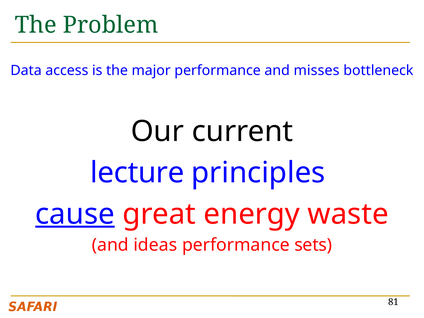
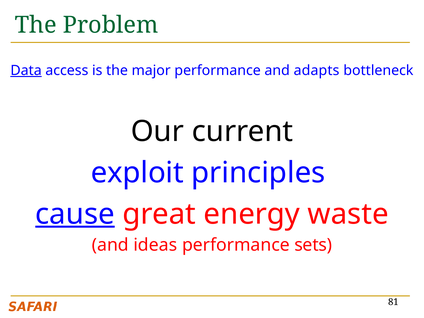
Data underline: none -> present
misses: misses -> adapts
lecture: lecture -> exploit
